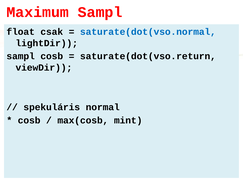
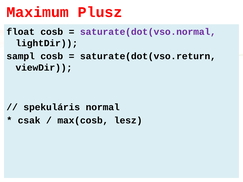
Maximum Sampl: Sampl -> Plusz
float csak: csak -> cosb
saturate(dot(vso.normal colour: blue -> purple
cosb at (29, 121): cosb -> csak
mint: mint -> lesz
